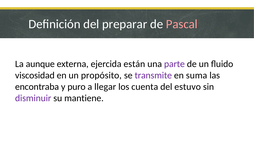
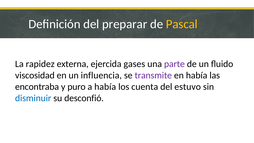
Pascal colour: pink -> yellow
aunque: aunque -> rapidez
están: están -> gases
propósito: propósito -> influencia
en suma: suma -> había
a llegar: llegar -> había
disminuir colour: purple -> blue
mantiene: mantiene -> desconfió
